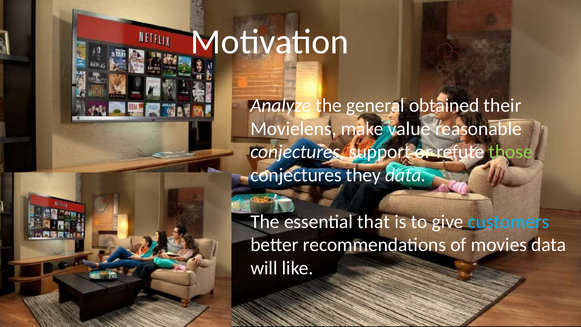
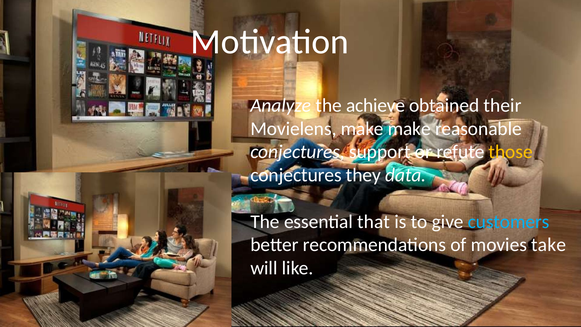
general: general -> achieve
make value: value -> make
those colour: light green -> yellow
movies data: data -> take
